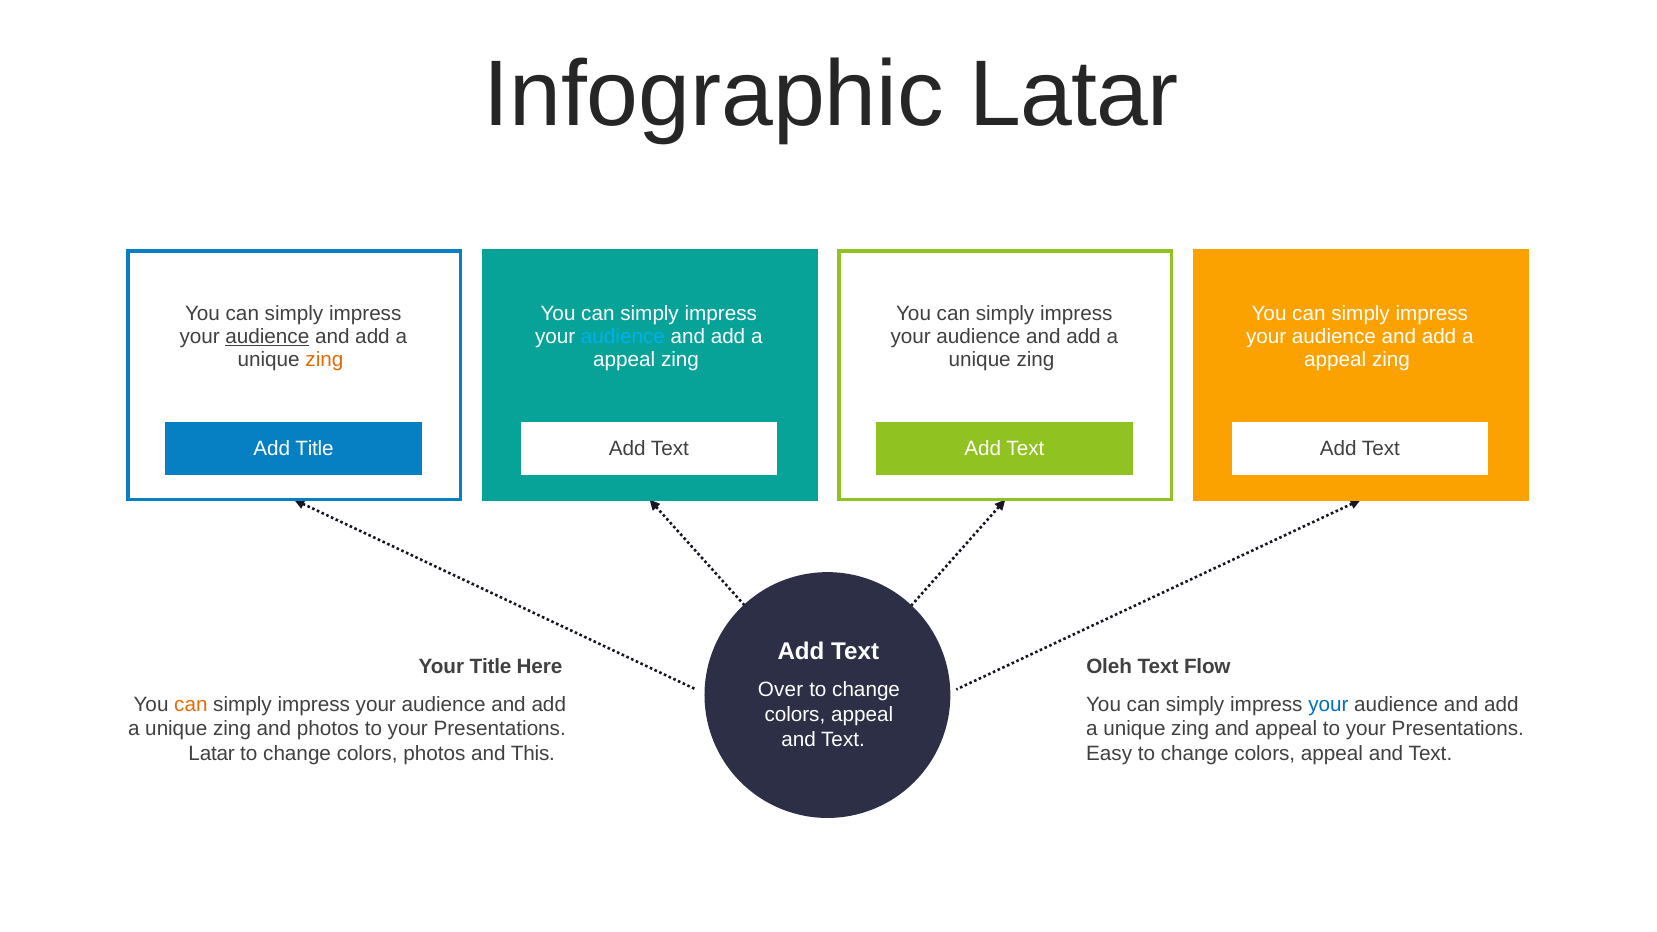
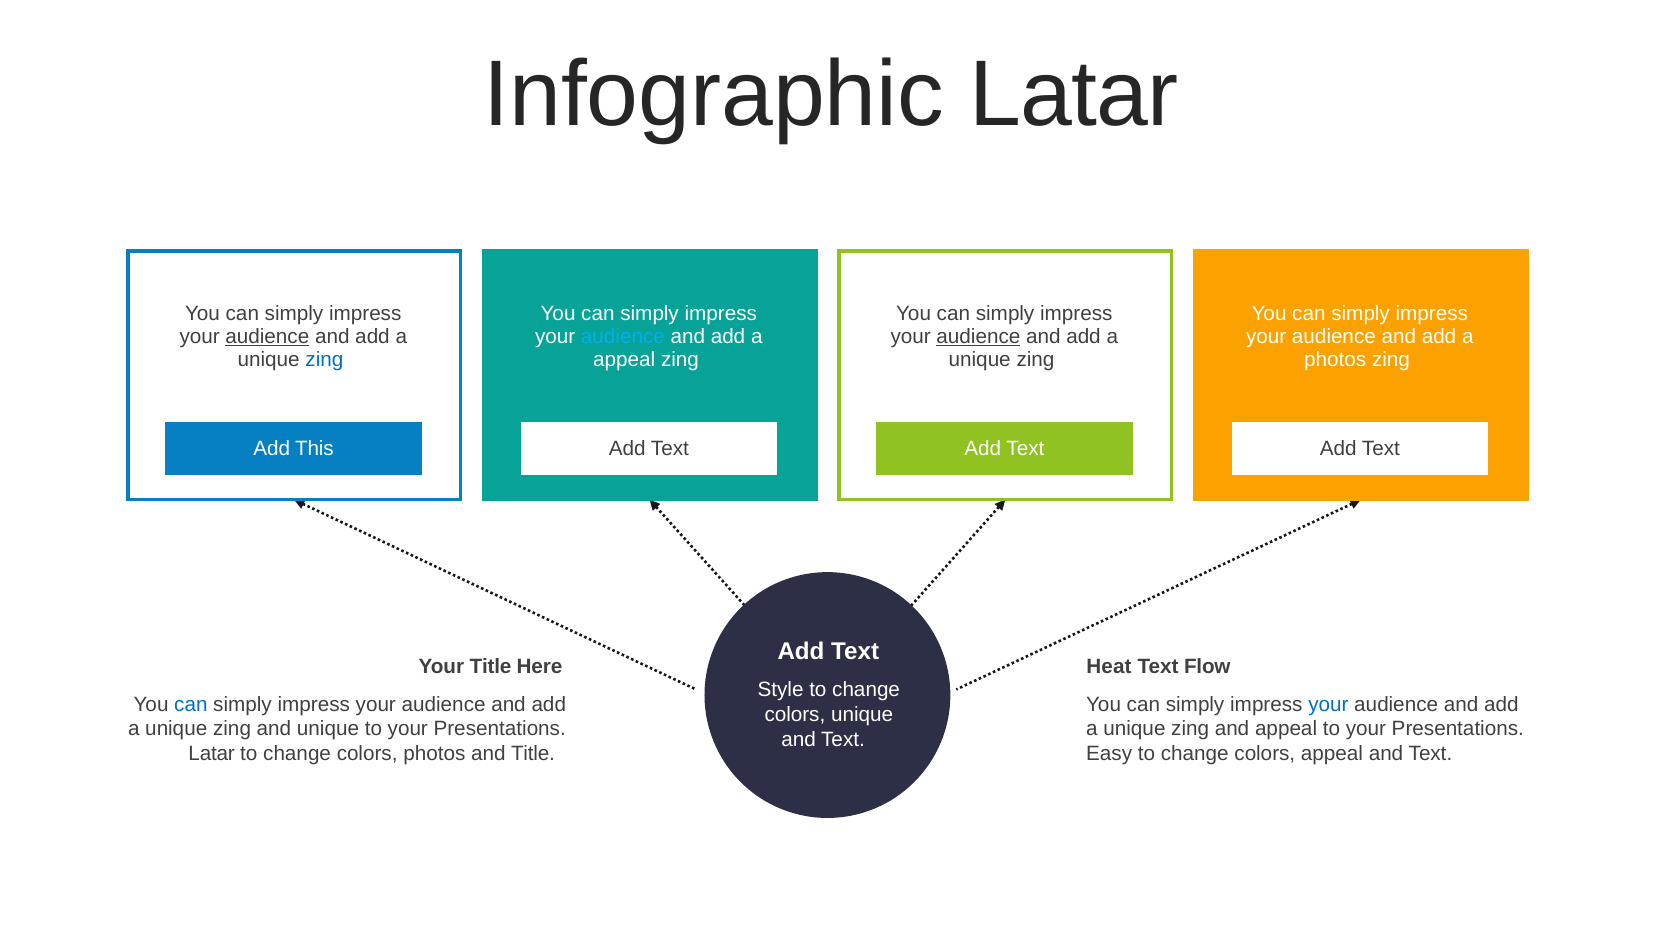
audience at (978, 337) underline: none -> present
zing at (324, 360) colour: orange -> blue
appeal at (1335, 360): appeal -> photos
Add Title: Title -> This
Oleh: Oleh -> Heat
Over: Over -> Style
can at (191, 704) colour: orange -> blue
appeal at (862, 715): appeal -> unique
and photos: photos -> unique
and This: This -> Title
